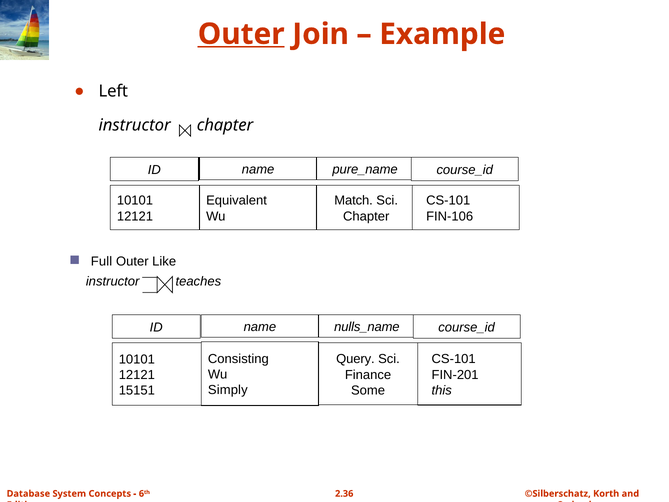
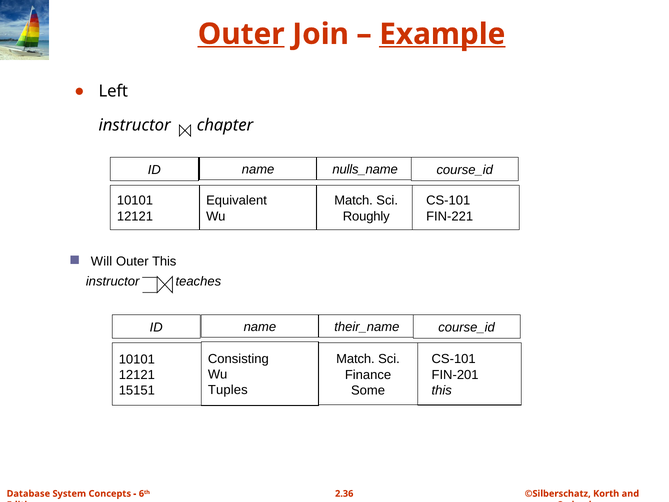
Example underline: none -> present
pure_name: pure_name -> nulls_name
Chapter at (366, 216): Chapter -> Roughly
FIN-106: FIN-106 -> FIN-221
Full: Full -> Will
Outer Like: Like -> This
nulls_name: nulls_name -> their_name
Query at (355, 359): Query -> Match
Simply: Simply -> Tuples
